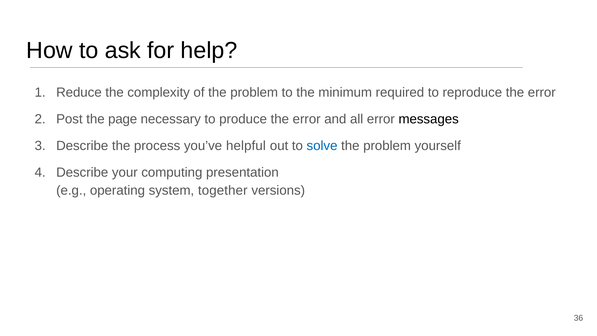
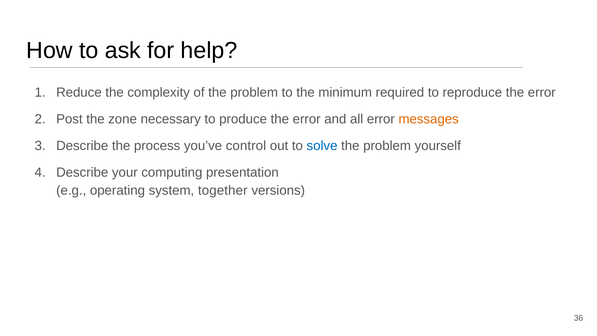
page: page -> zone
messages colour: black -> orange
helpful: helpful -> control
